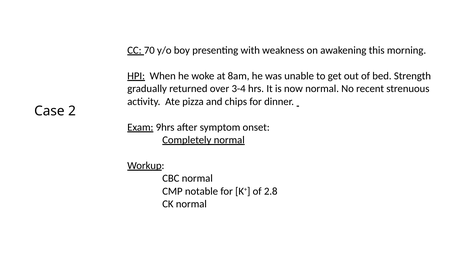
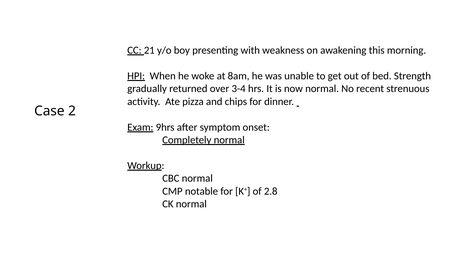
70: 70 -> 21
